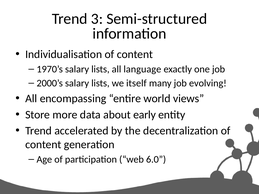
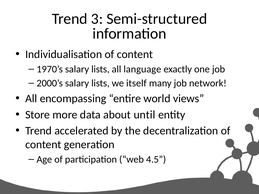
evolving: evolving -> network
early: early -> until
6.0: 6.0 -> 4.5
